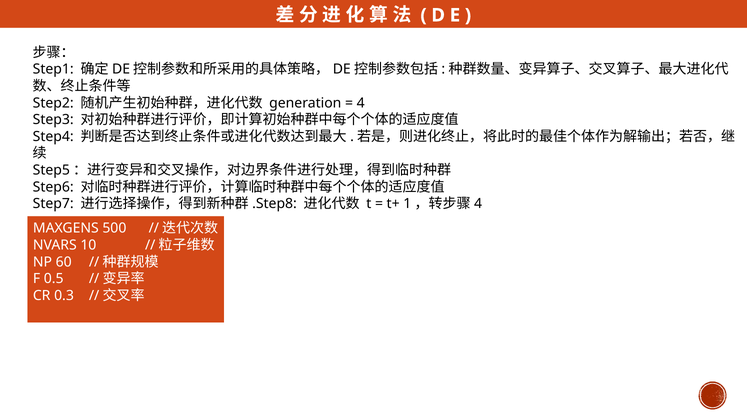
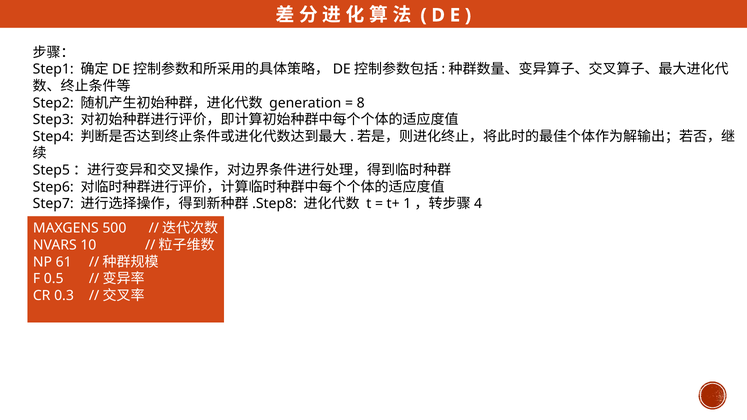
4: 4 -> 8
60: 60 -> 61
